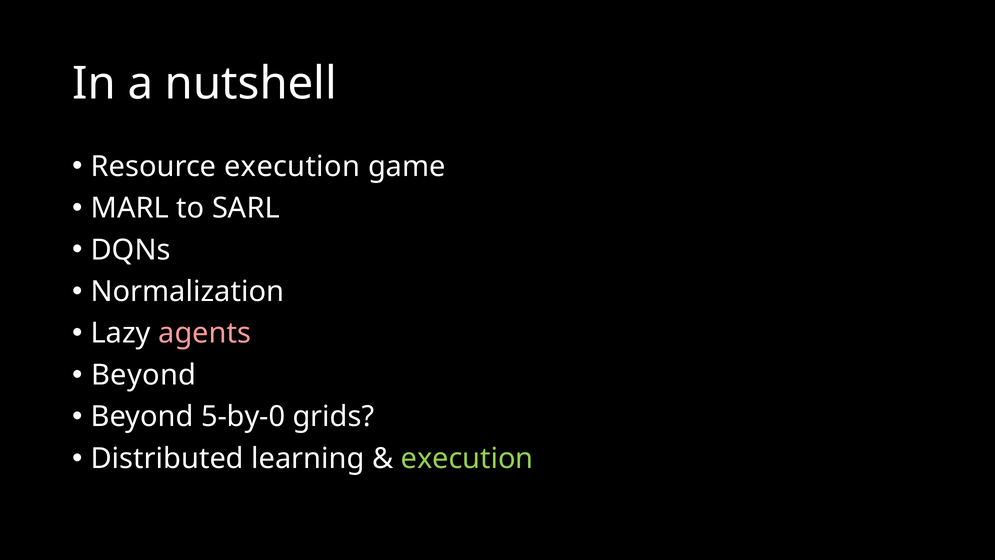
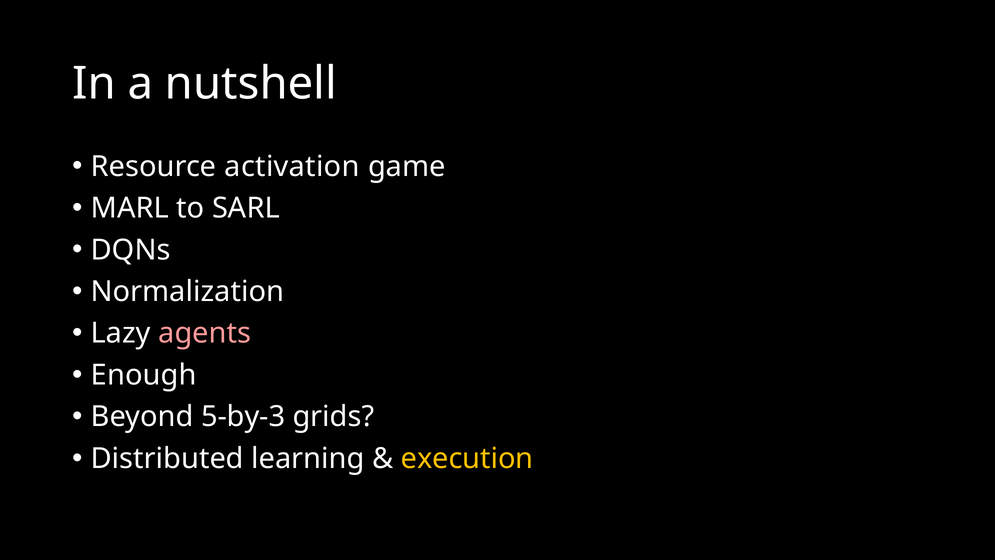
Resource execution: execution -> activation
Beyond at (144, 375): Beyond -> Enough
5-by-0: 5-by-0 -> 5-by-3
execution at (467, 458) colour: light green -> yellow
